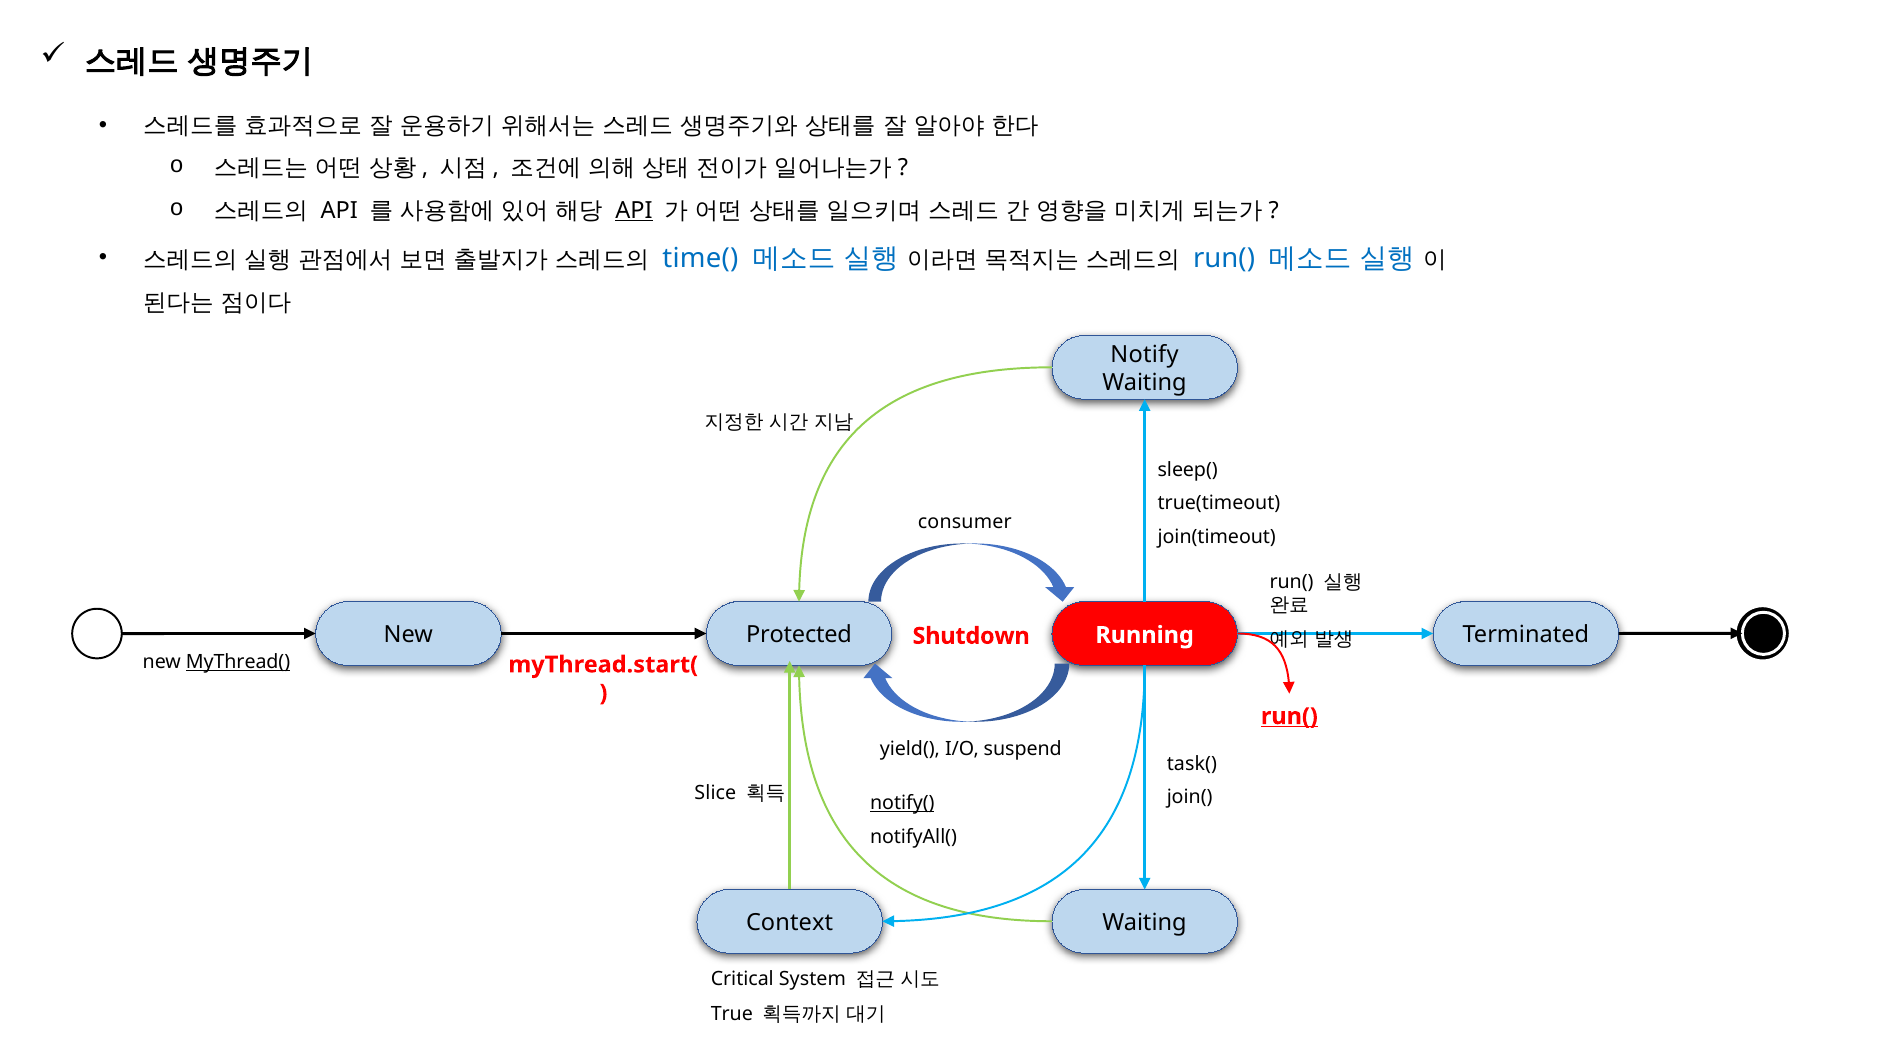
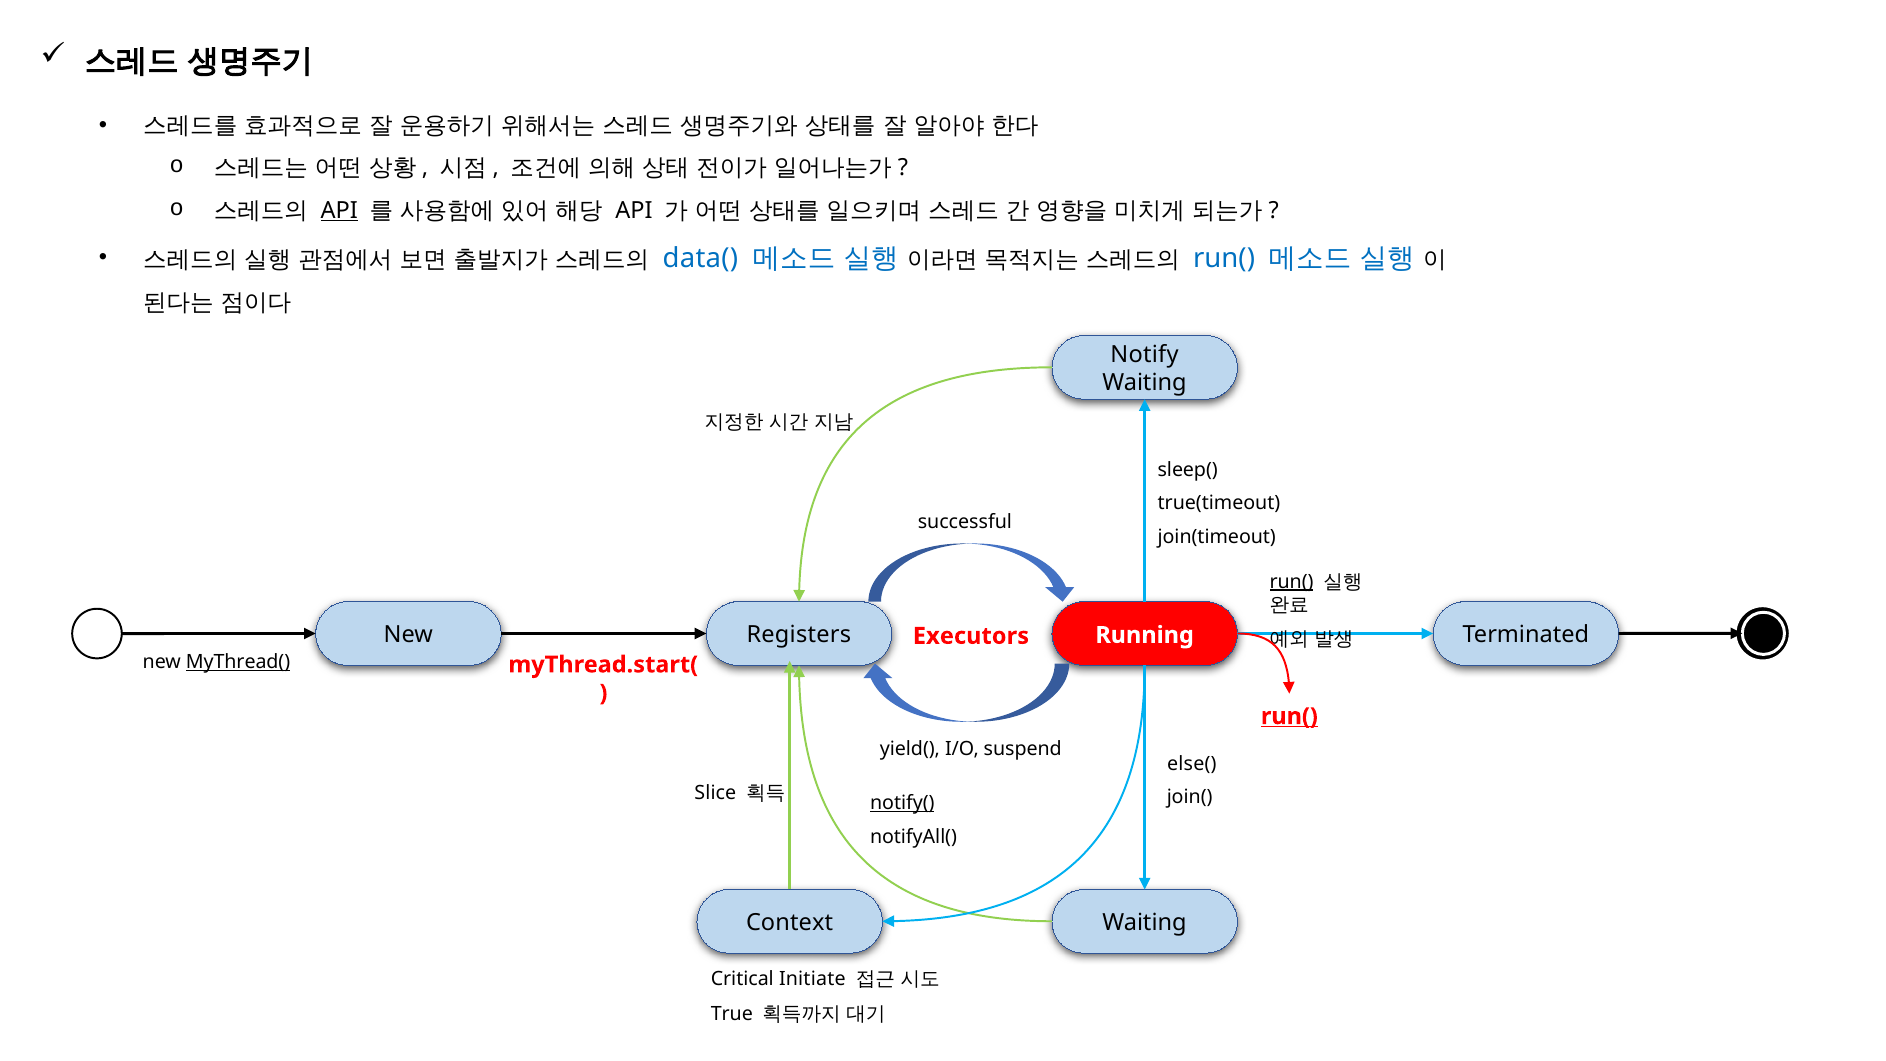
API at (339, 211) underline: none -> present
API at (634, 211) underline: present -> none
time(: time( -> data(
consumer: consumer -> successful
run( at (1292, 582) underline: none -> present
Protected: Protected -> Registers
Shutdown: Shutdown -> Executors
task(: task( -> else(
System: System -> Initiate
